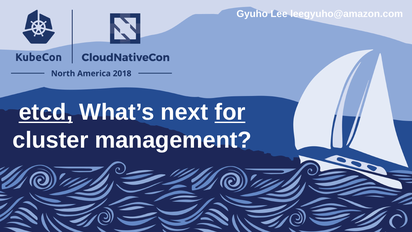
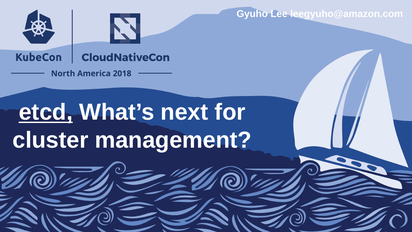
for underline: present -> none
